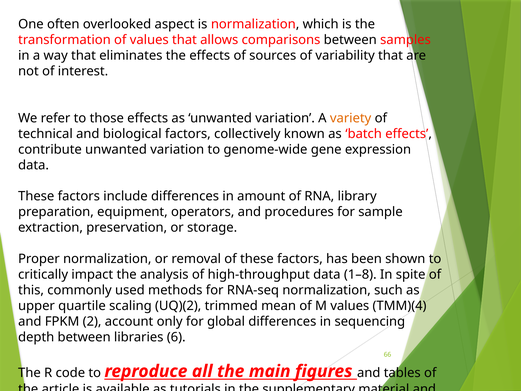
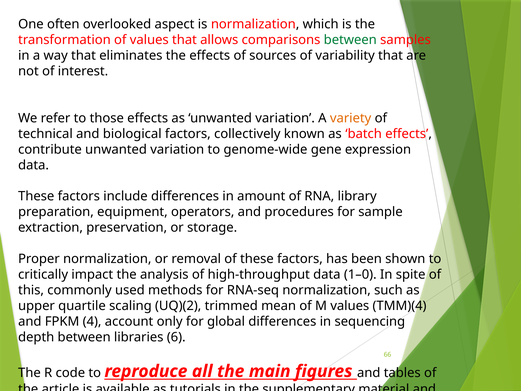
between at (350, 40) colour: black -> green
1–8: 1–8 -> 1–0
2: 2 -> 4
